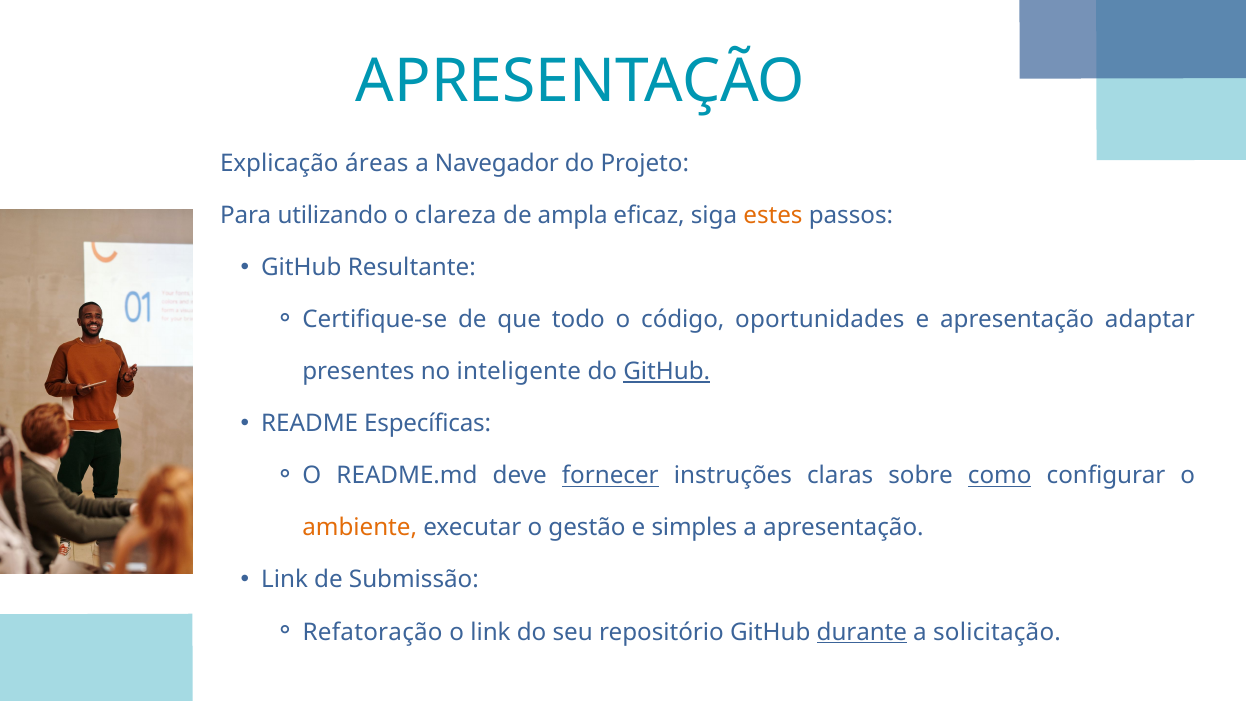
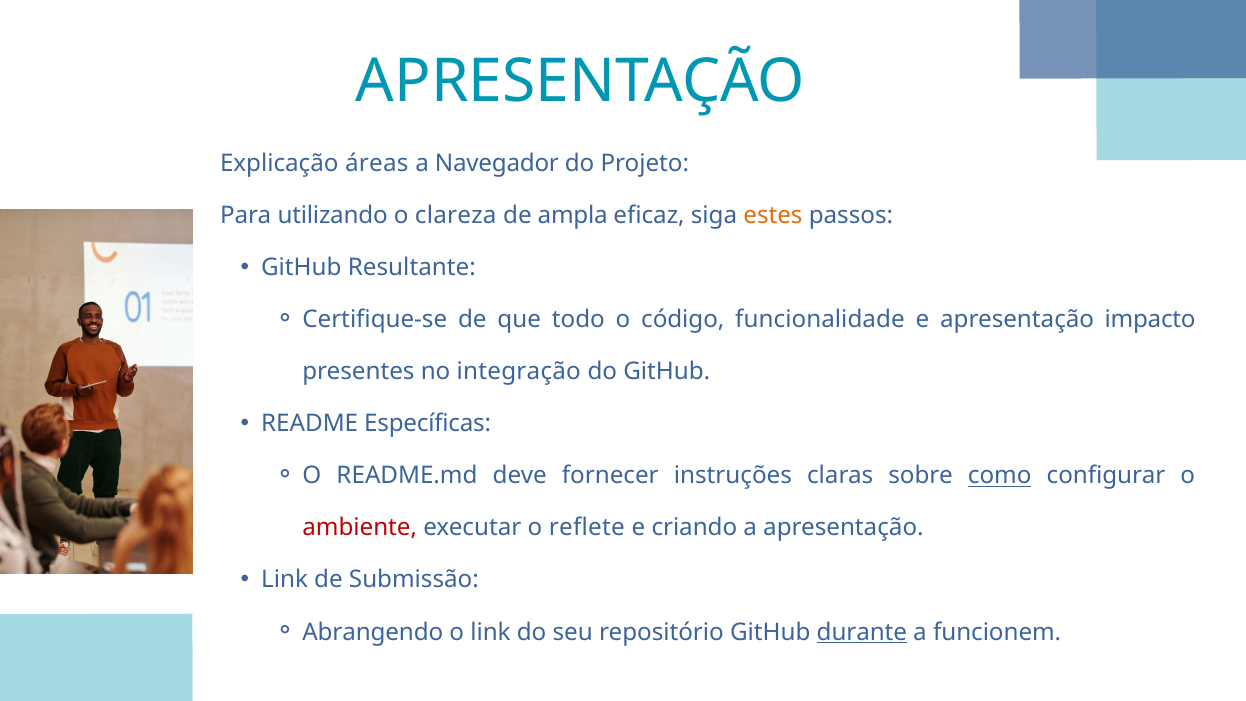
oportunidades: oportunidades -> funcionalidade
adaptar: adaptar -> impacto
inteligente: inteligente -> integração
GitHub at (667, 372) underline: present -> none
fornecer underline: present -> none
ambiente colour: orange -> red
gestão: gestão -> reflete
simples: simples -> criando
Refatoração: Refatoração -> Abrangendo
solicitação: solicitação -> funcionem
